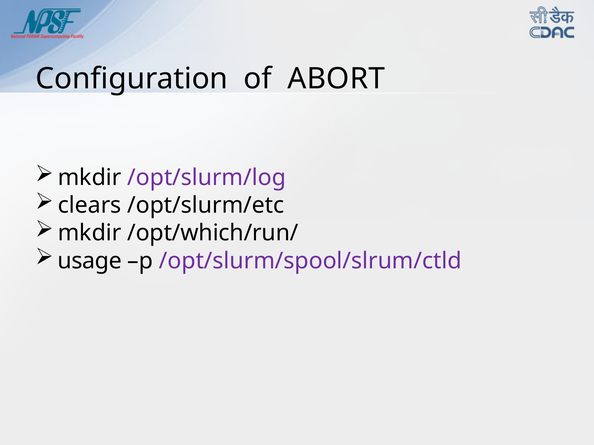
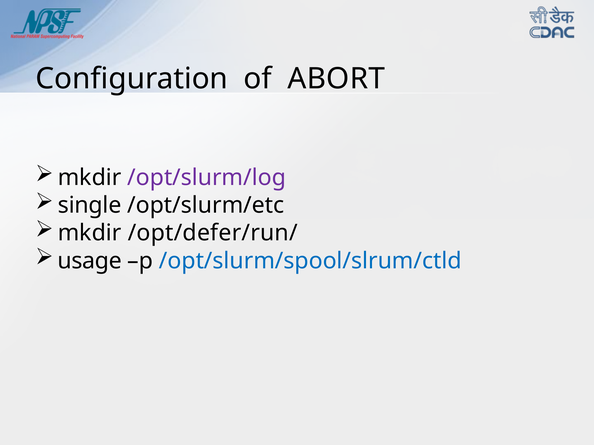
clears: clears -> single
/opt/which/run/: /opt/which/run/ -> /opt/defer/run/
/opt/slurm/spool/slrum/ctld colour: purple -> blue
